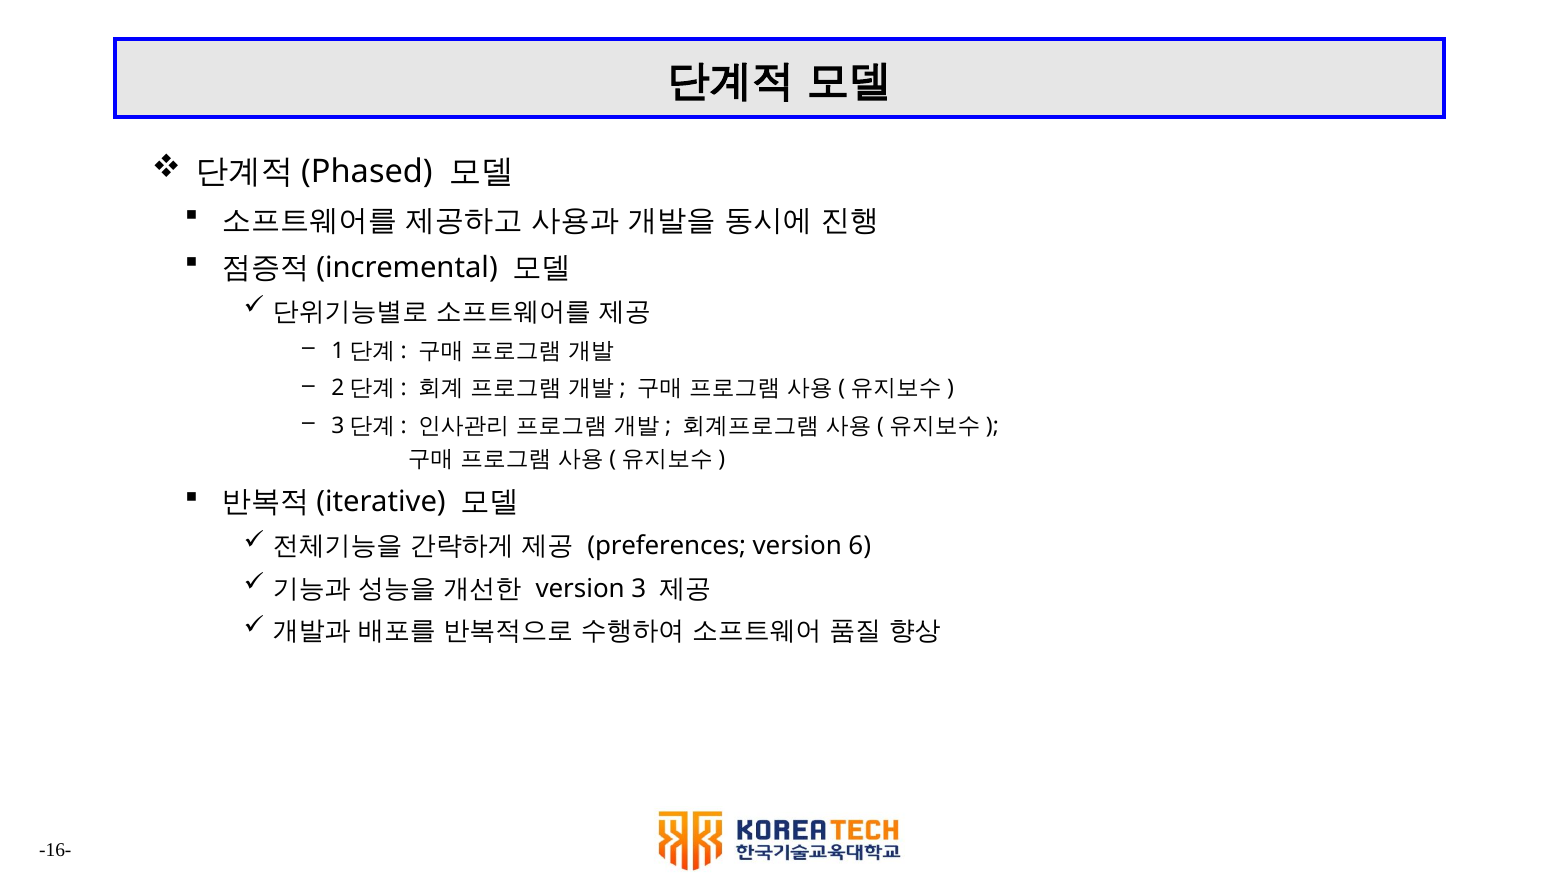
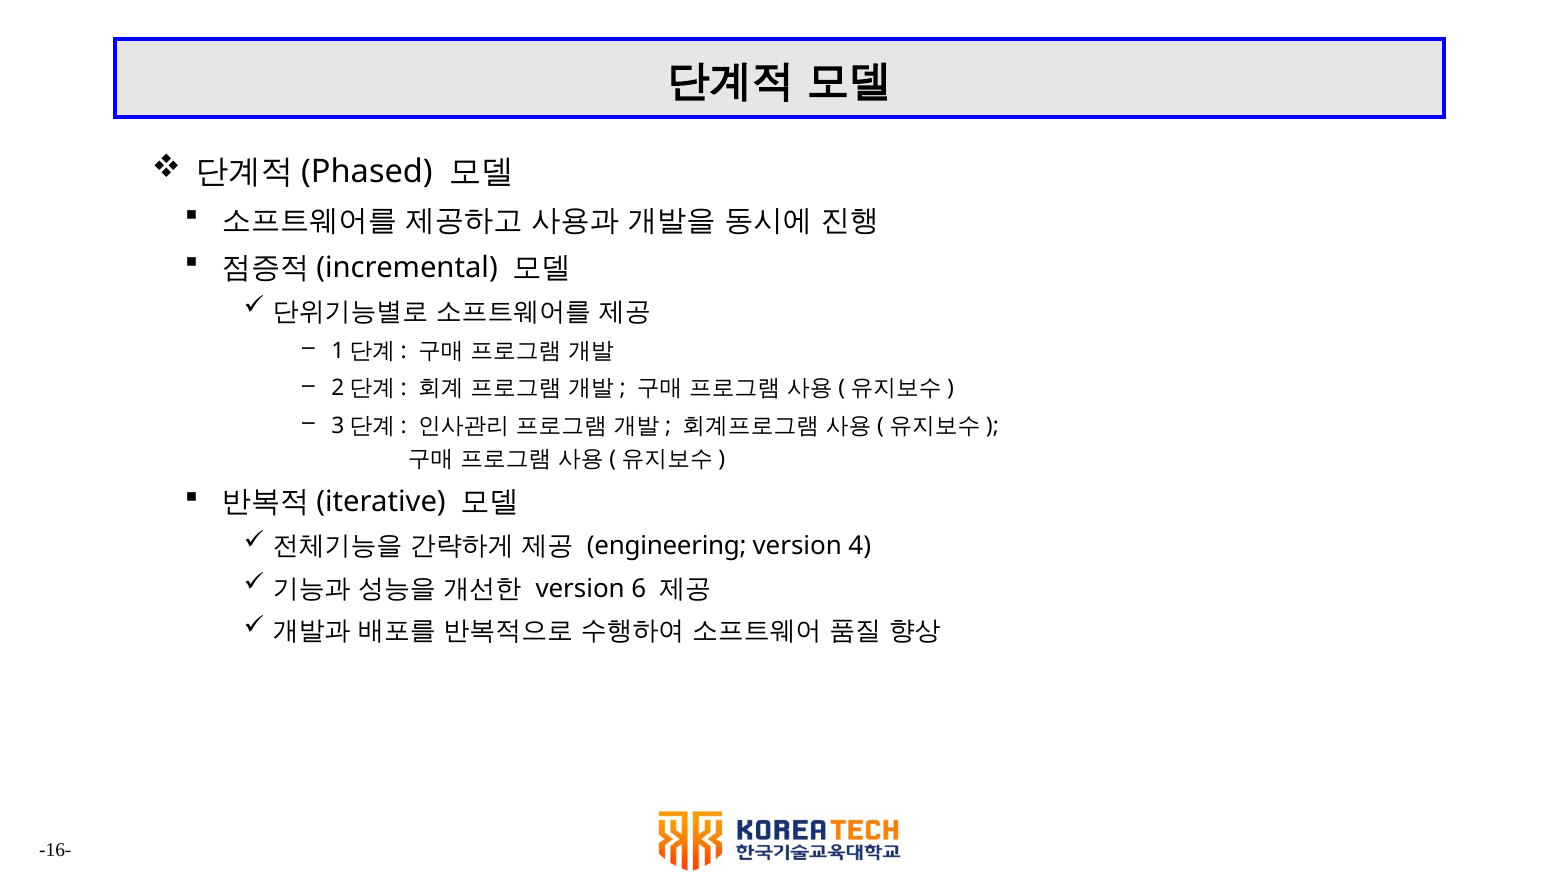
preferences: preferences -> engineering
6: 6 -> 4
3: 3 -> 6
